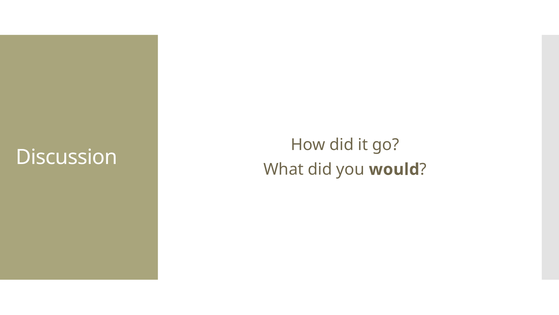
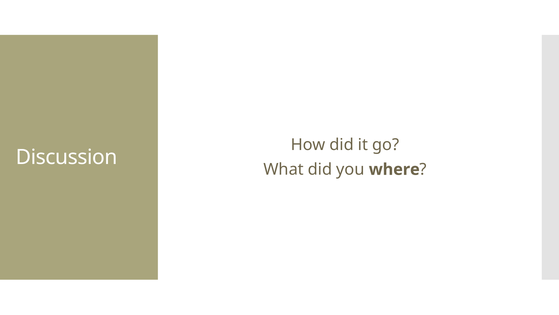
would: would -> where
